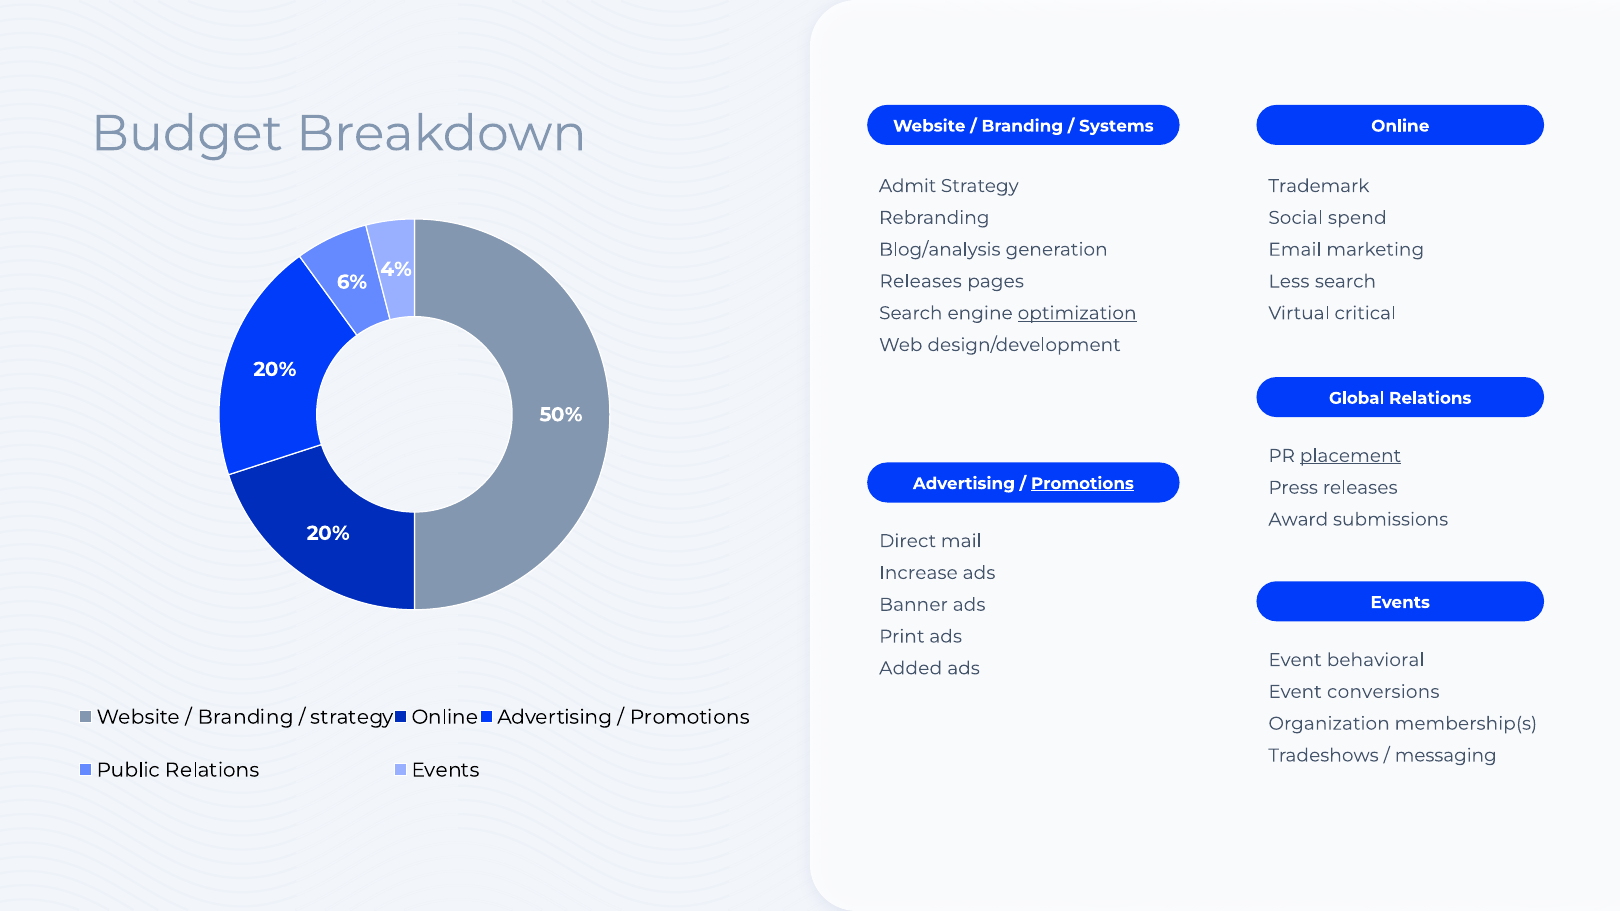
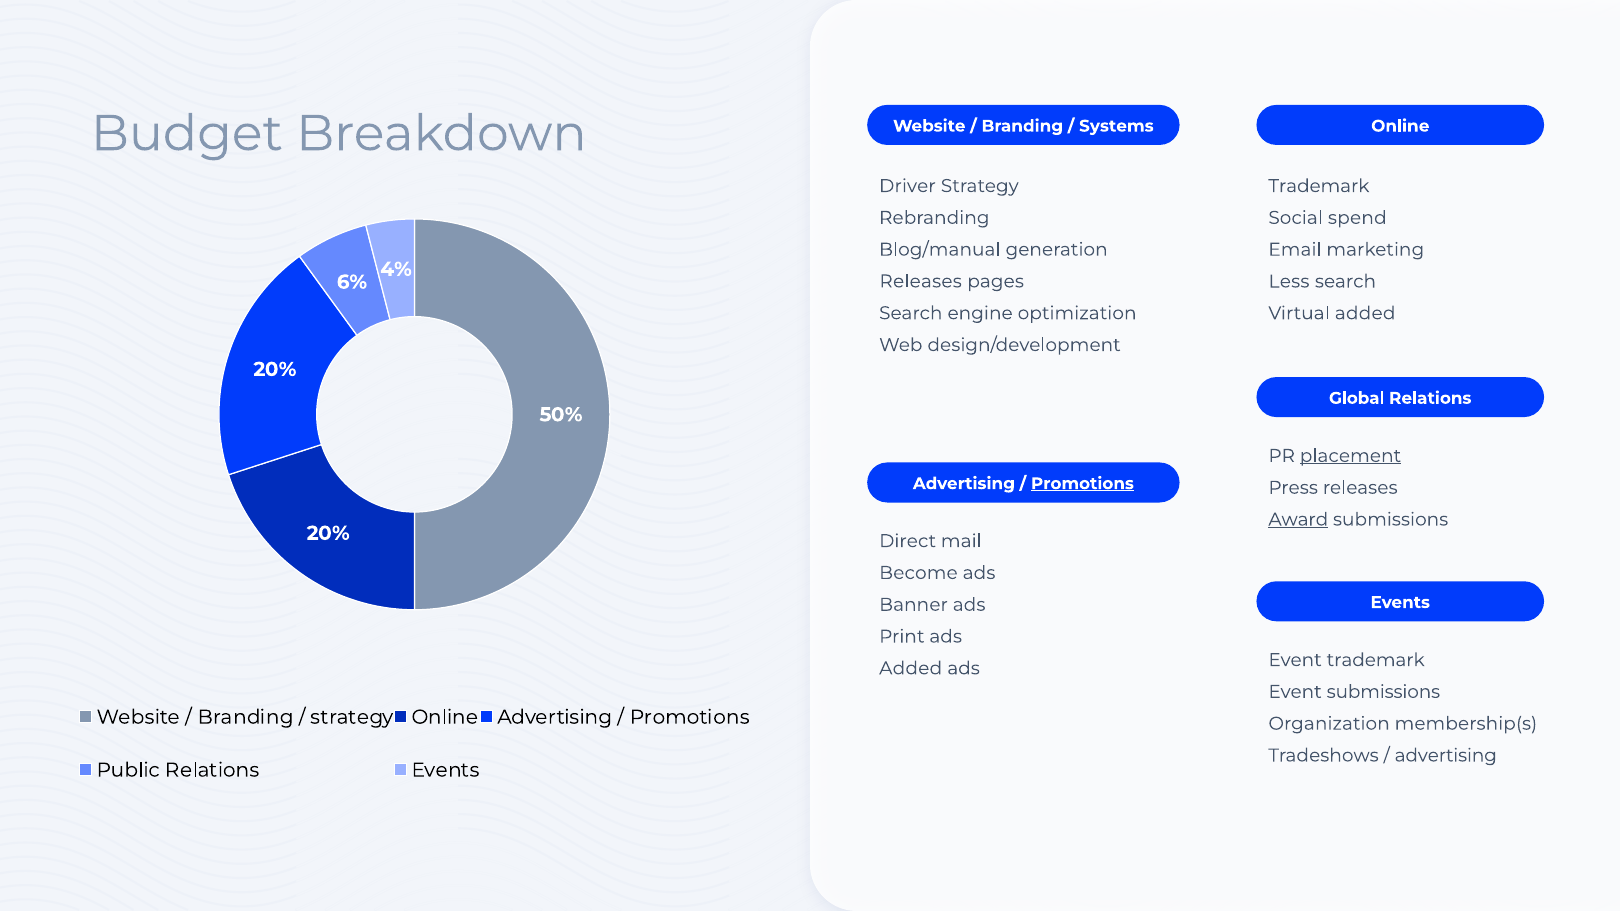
Admit: Admit -> Driver
Blog/analysis: Blog/analysis -> Blog/manual
optimization underline: present -> none
Virtual critical: critical -> added
Award underline: none -> present
Increase: Increase -> Become
Event behavioral: behavioral -> trademark
Event conversions: conversions -> submissions
messaging at (1446, 756): messaging -> advertising
